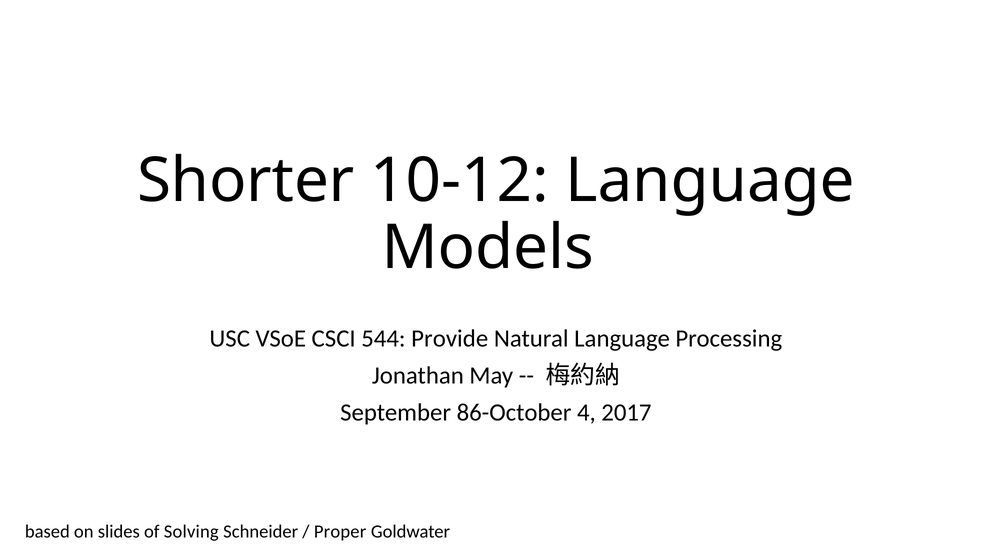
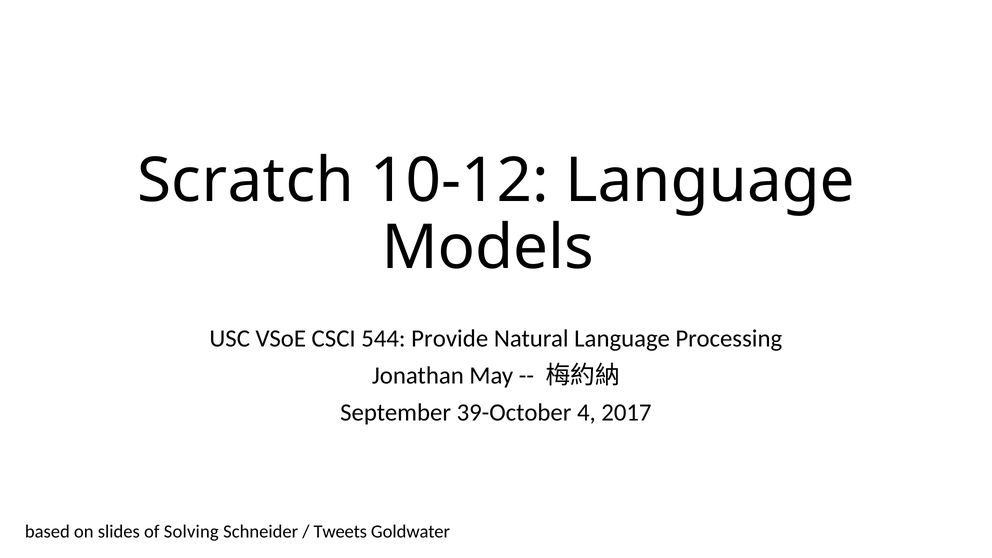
Shorter: Shorter -> Scratch
86-October: 86-October -> 39-October
Proper: Proper -> Tweets
